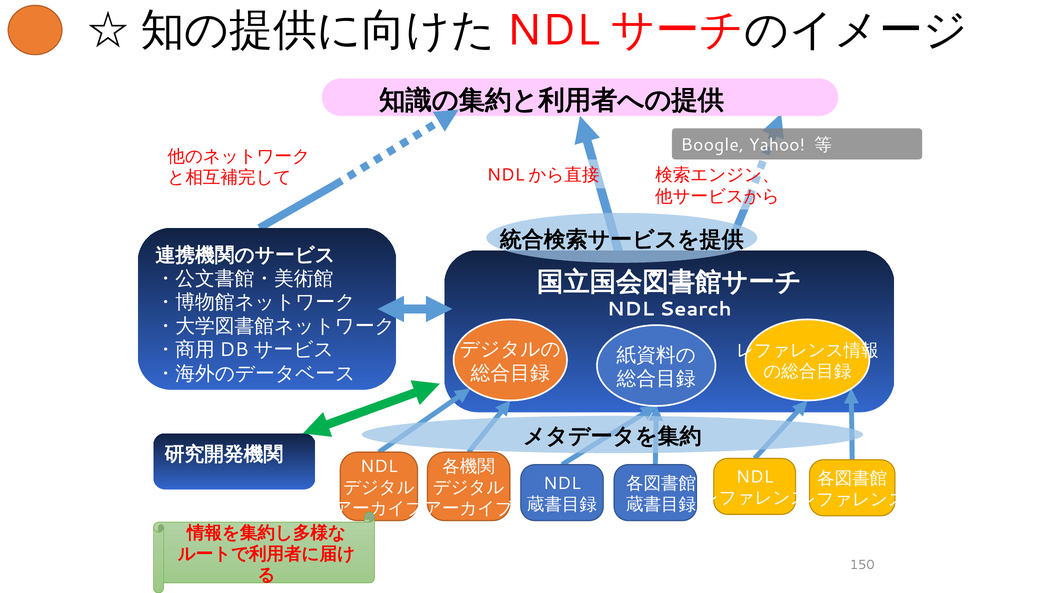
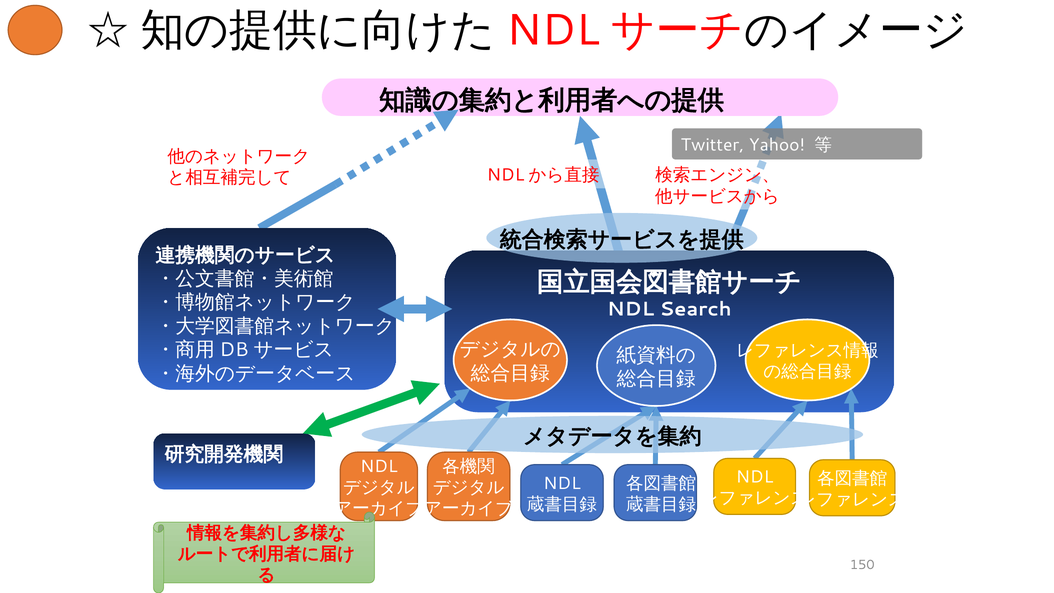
Boogle: Boogle -> Twitter
